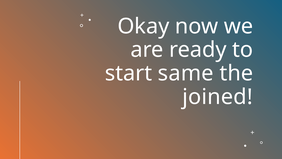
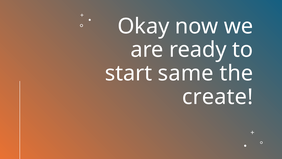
joined: joined -> create
